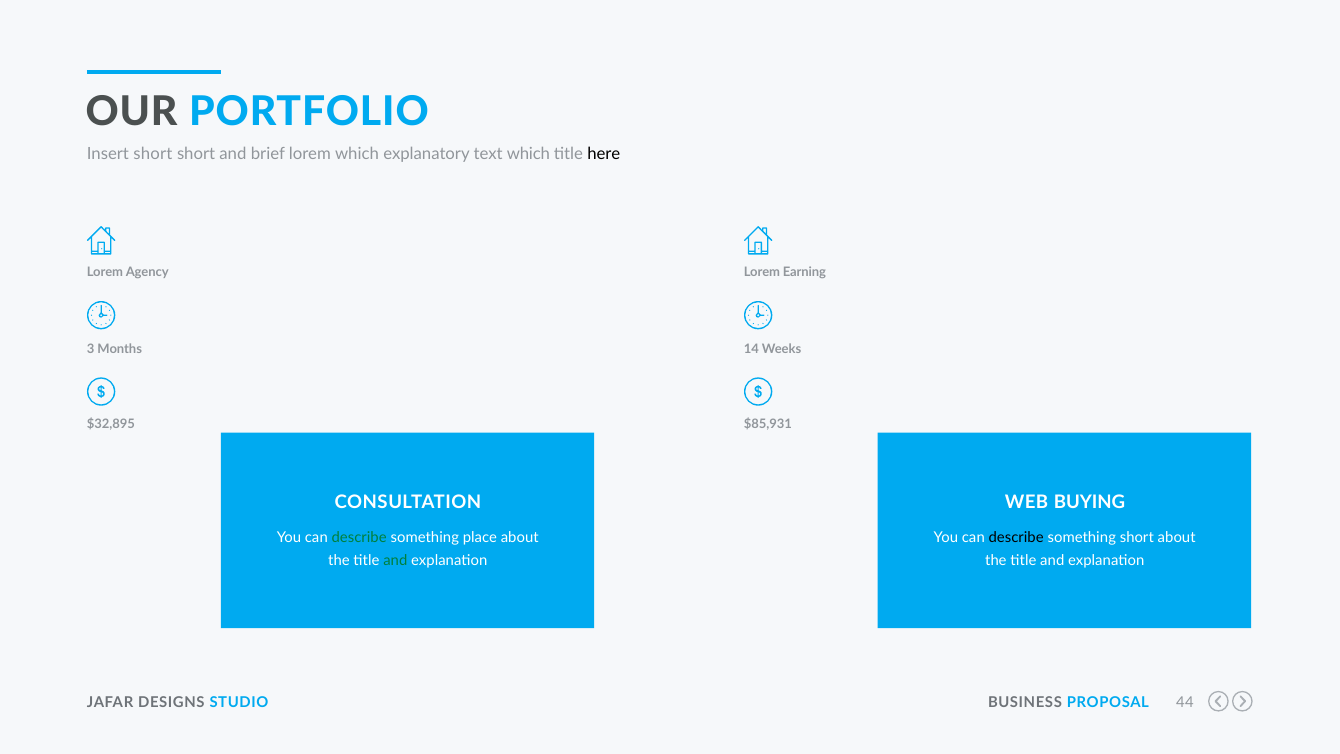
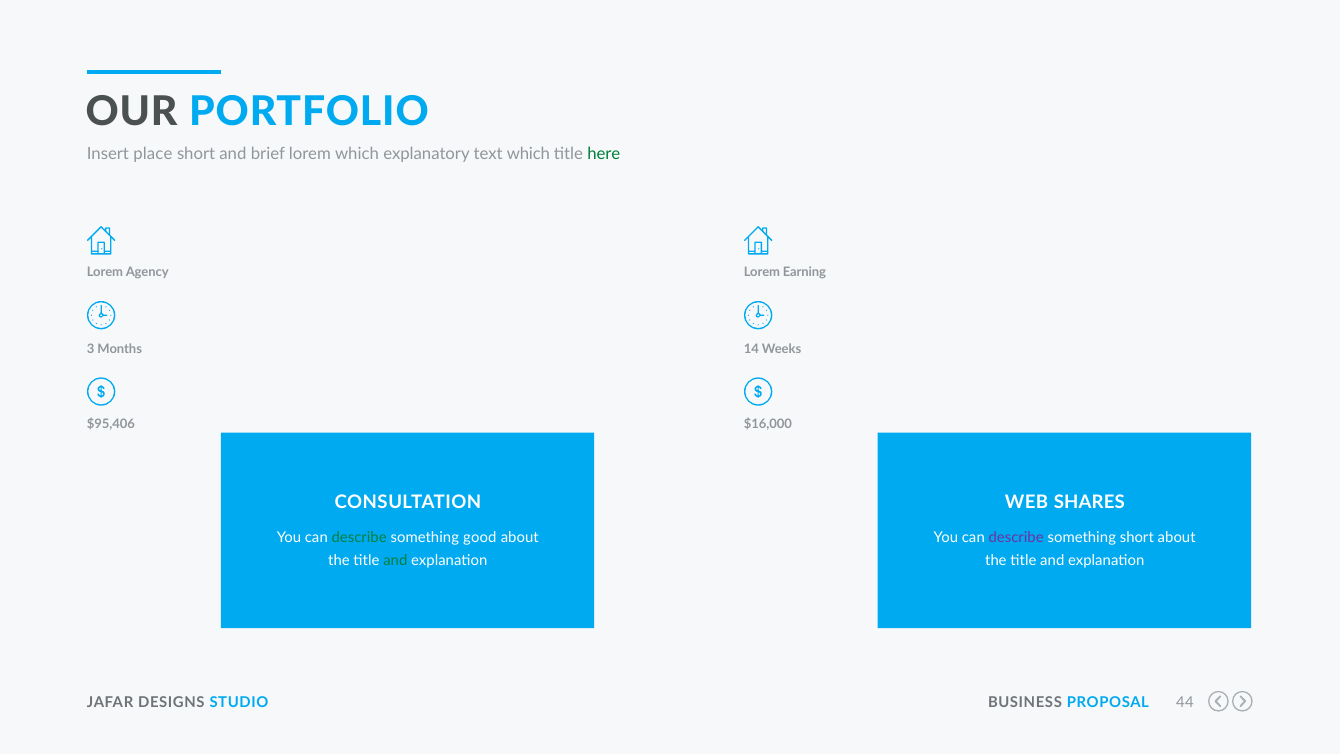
Insert short: short -> place
here colour: black -> green
$32,895: $32,895 -> $95,406
$85,931: $85,931 -> $16,000
BUYING: BUYING -> SHARES
place: place -> good
describe at (1016, 538) colour: black -> purple
